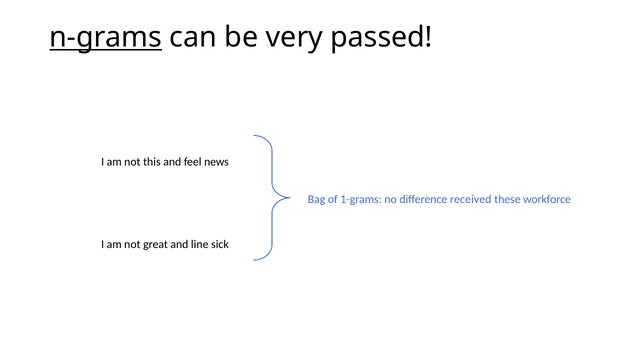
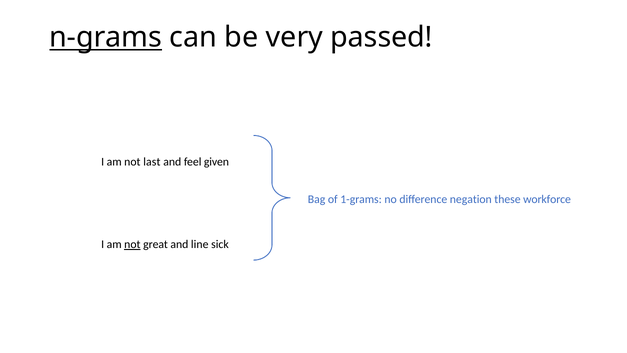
this: this -> last
news: news -> given
received: received -> negation
not at (132, 244) underline: none -> present
